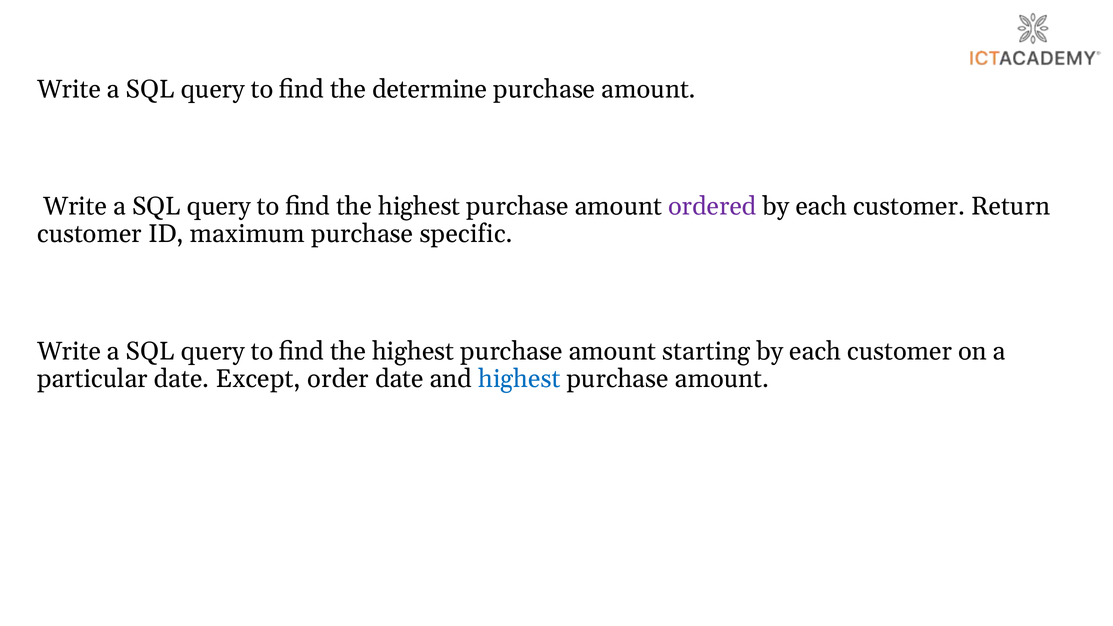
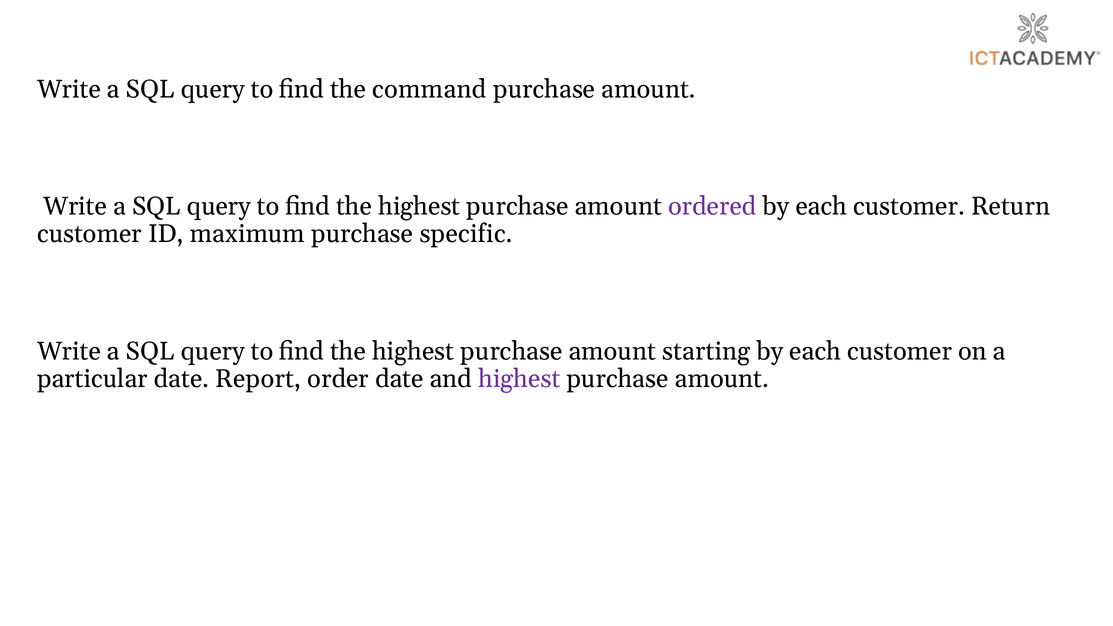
determine: determine -> command
Except: Except -> Report
highest at (519, 379) colour: blue -> purple
